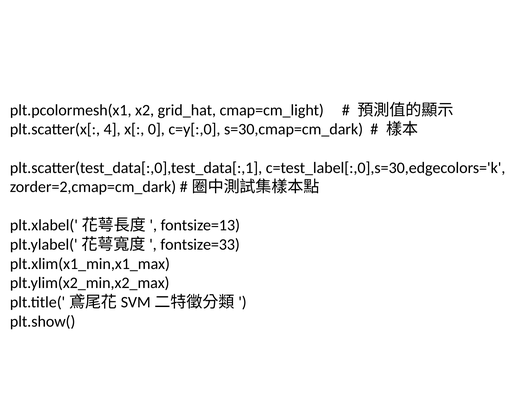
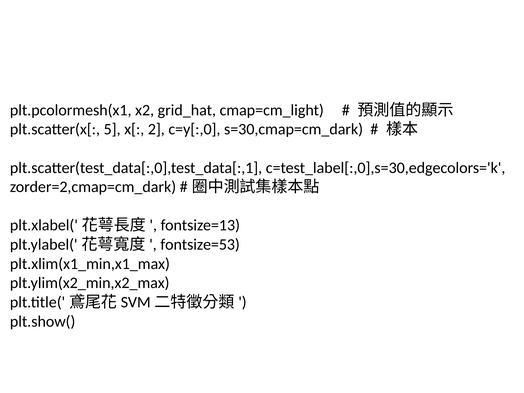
4: 4 -> 5
0: 0 -> 2
fontsize=33: fontsize=33 -> fontsize=53
